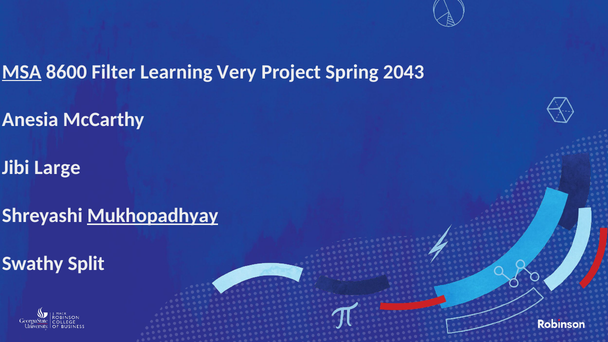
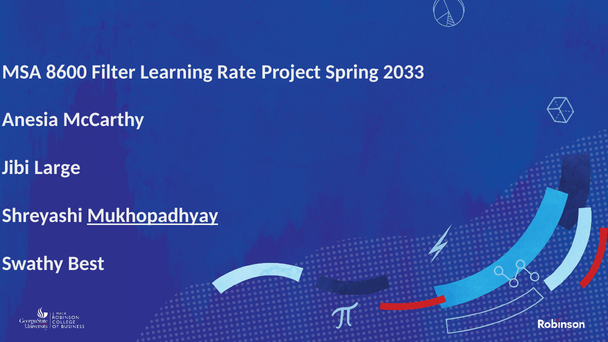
MSA underline: present -> none
Very: Very -> Rate
2043: 2043 -> 2033
Split: Split -> Best
